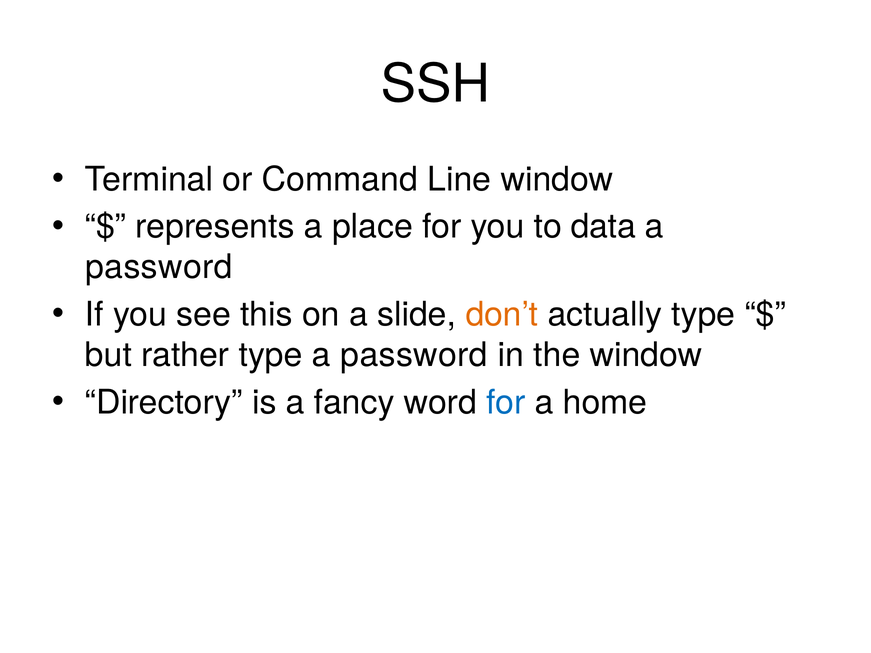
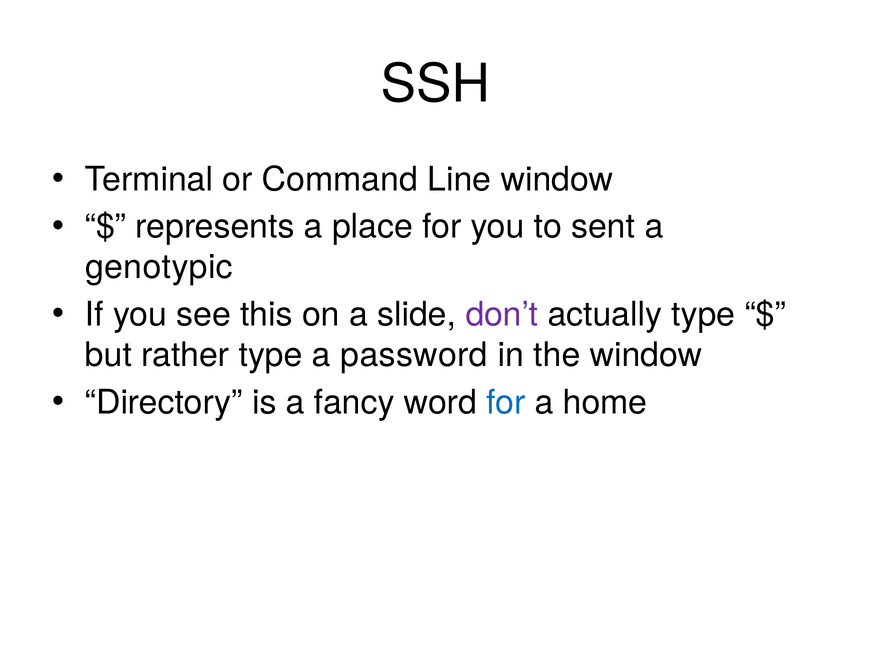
data: data -> sent
password at (159, 267): password -> genotypic
don’t colour: orange -> purple
